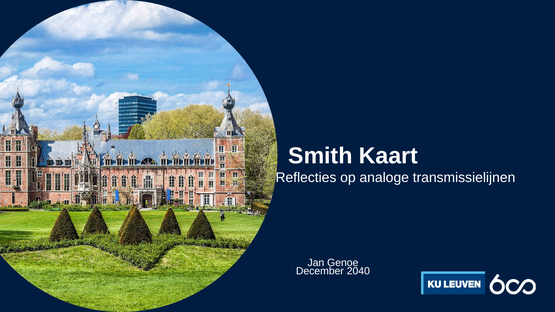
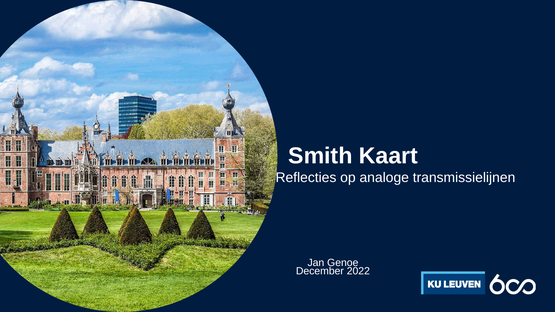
2040: 2040 -> 2022
